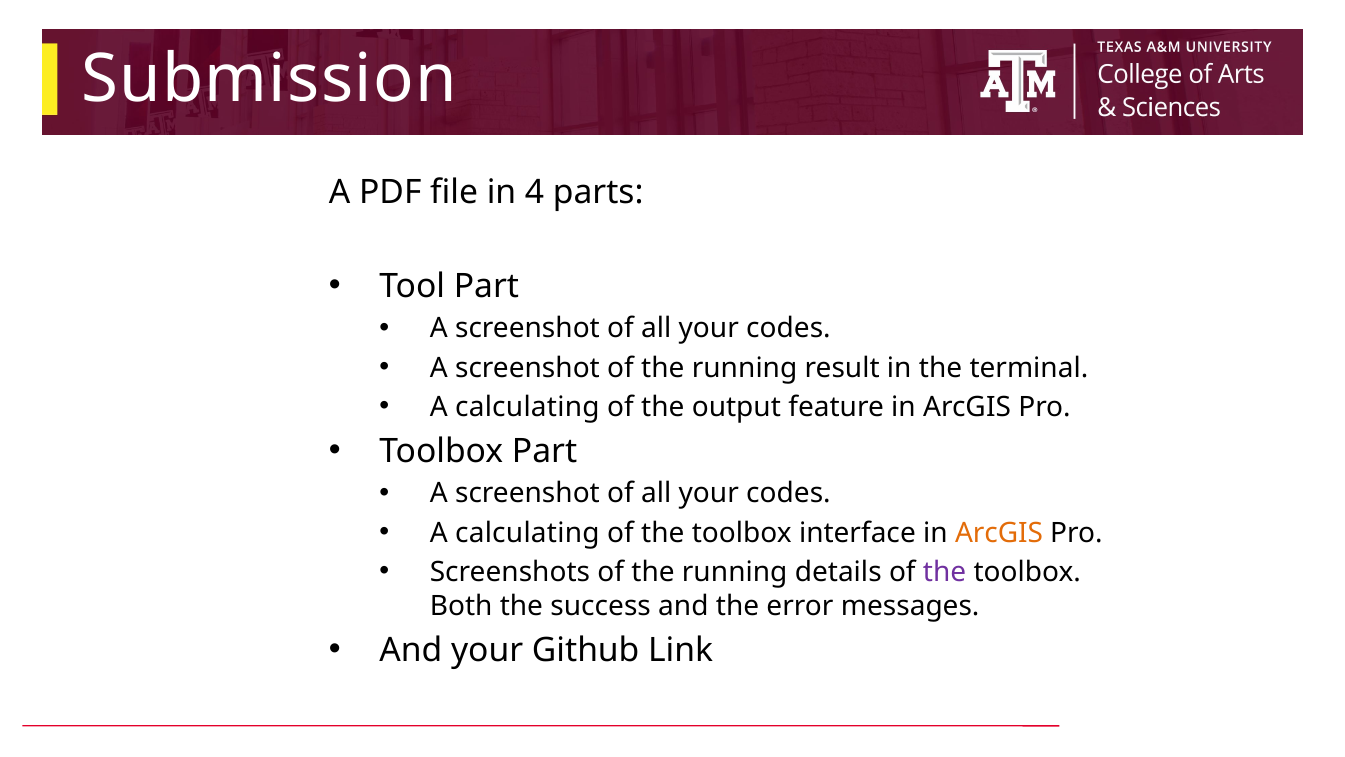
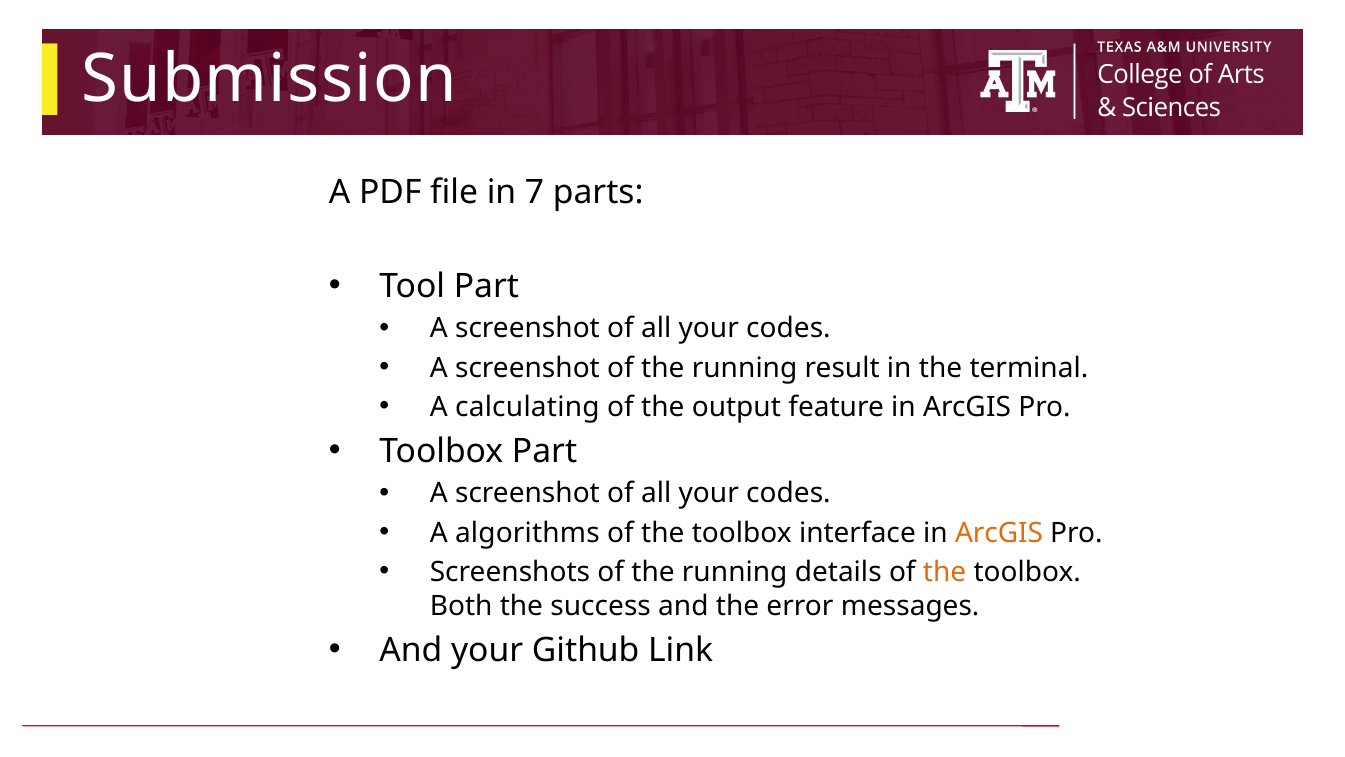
4: 4 -> 7
calculating at (527, 532): calculating -> algorithms
the at (945, 572) colour: purple -> orange
